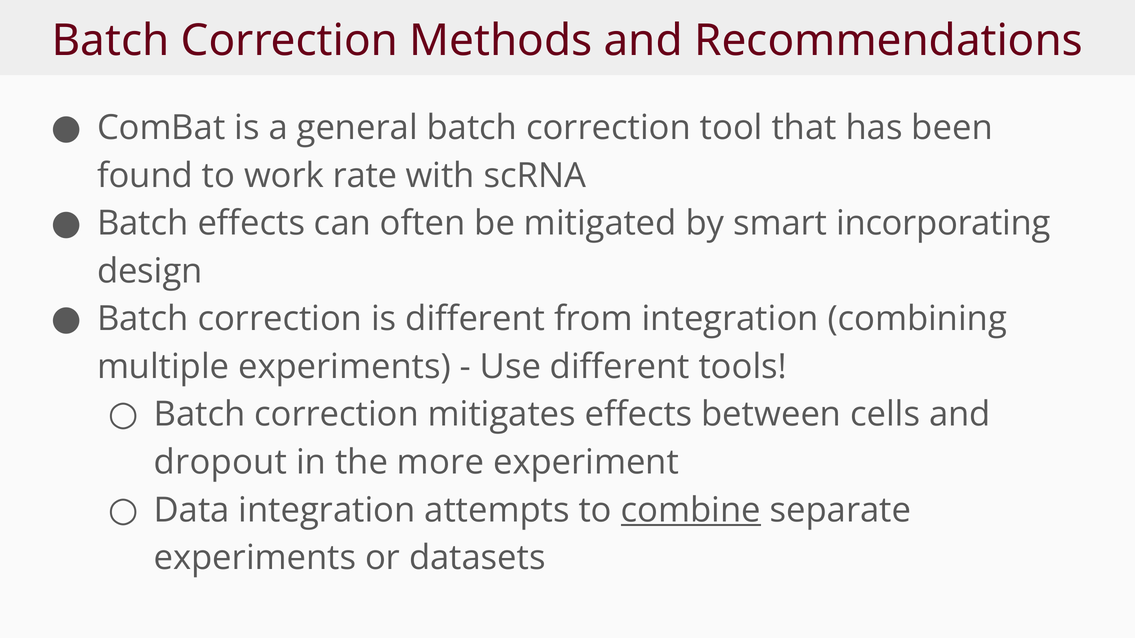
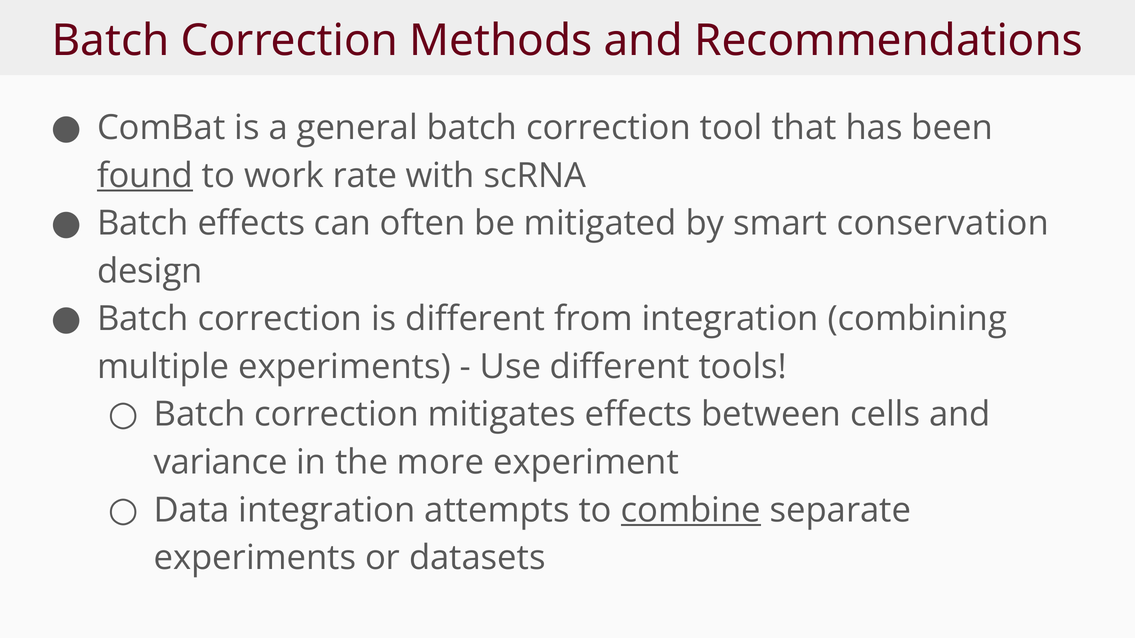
found underline: none -> present
incorporating: incorporating -> conservation
dropout: dropout -> variance
